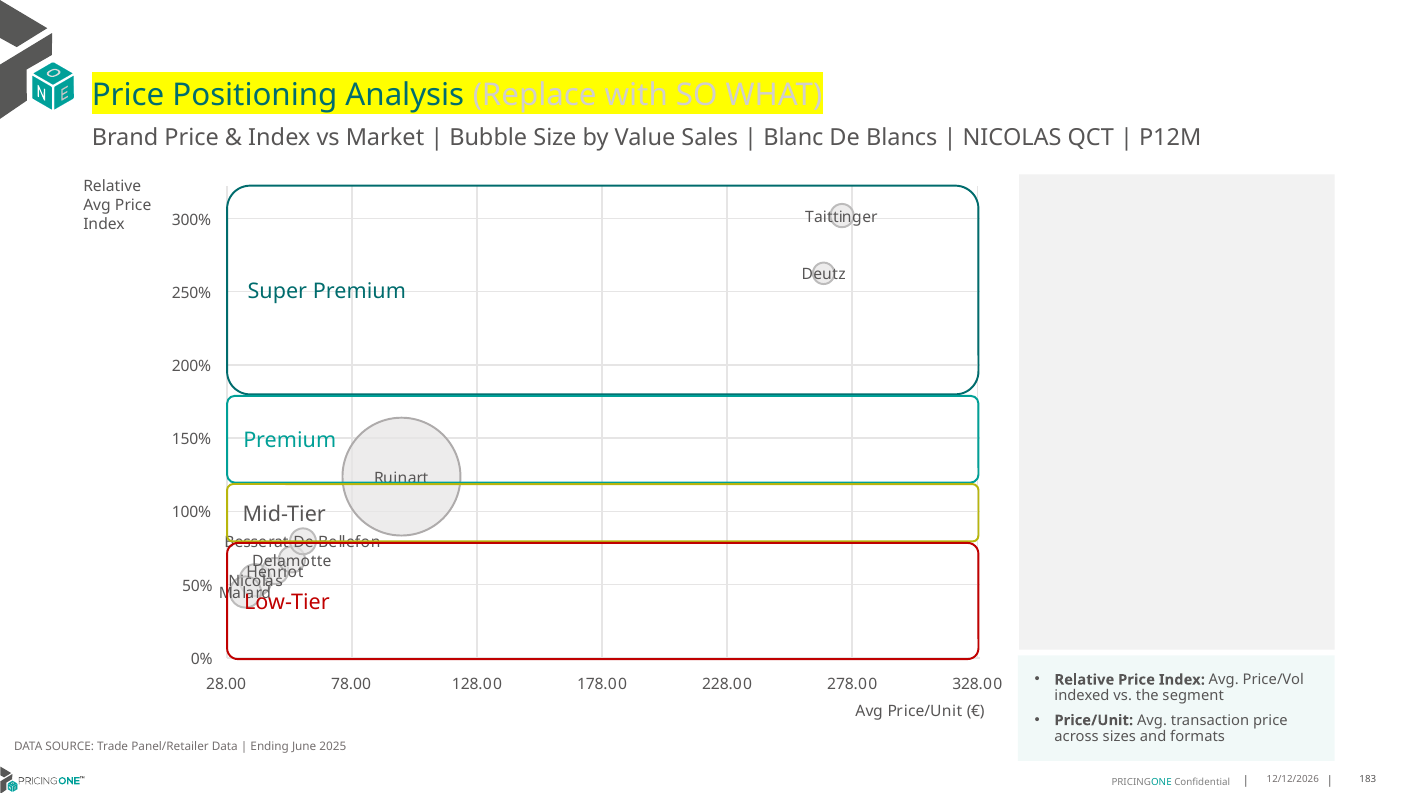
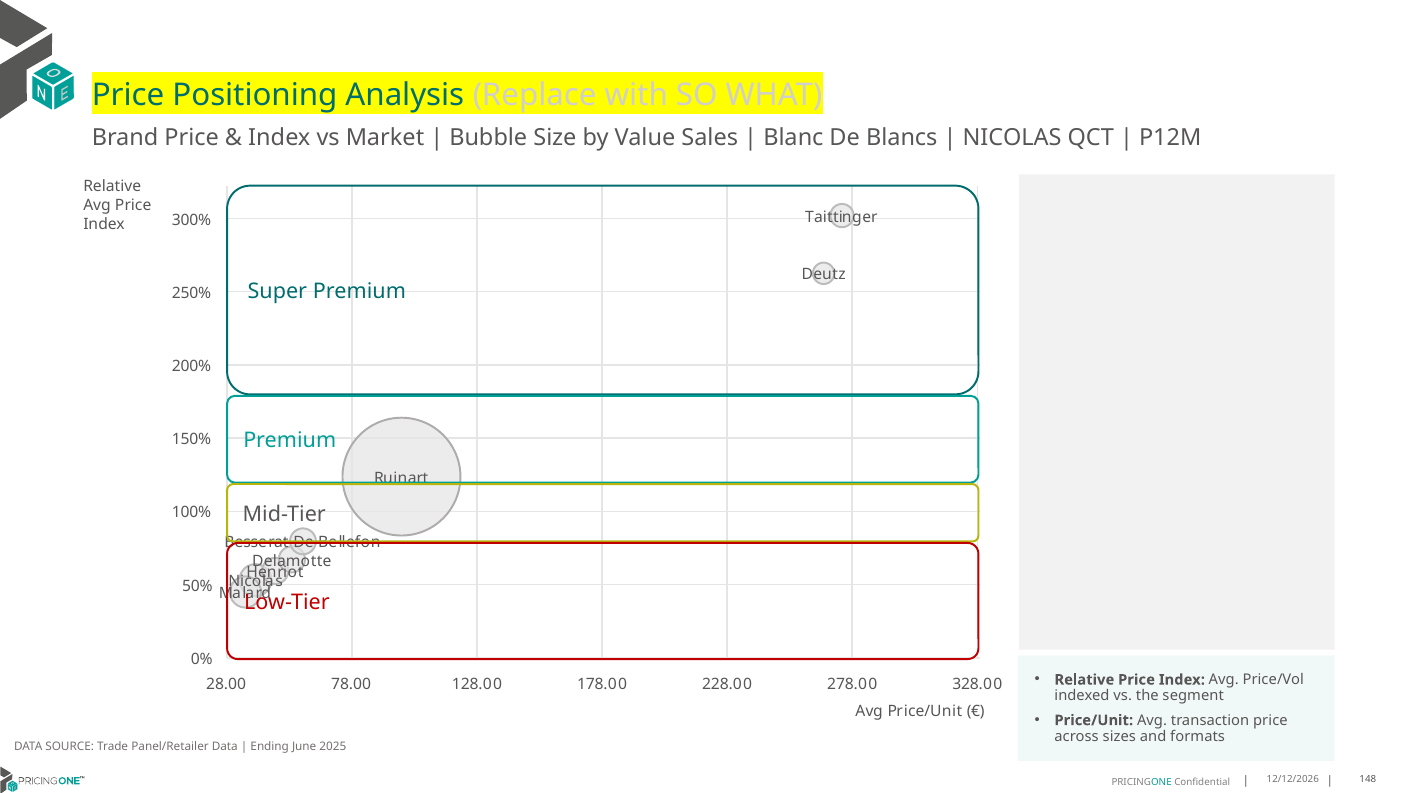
183: 183 -> 148
